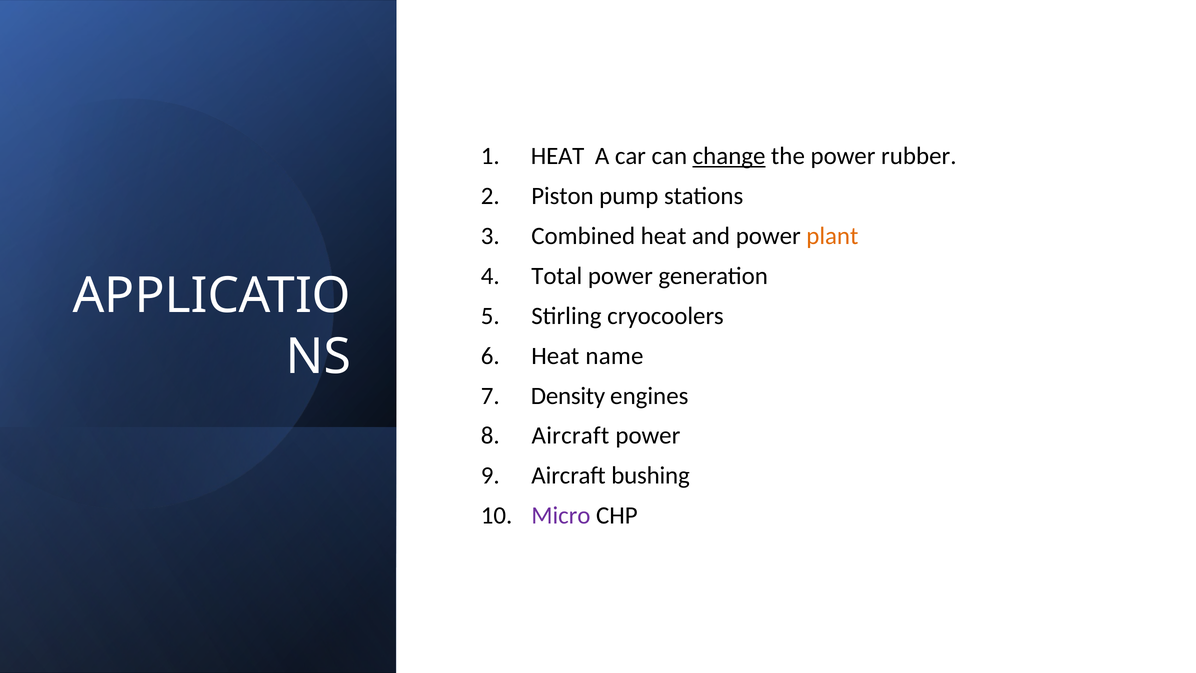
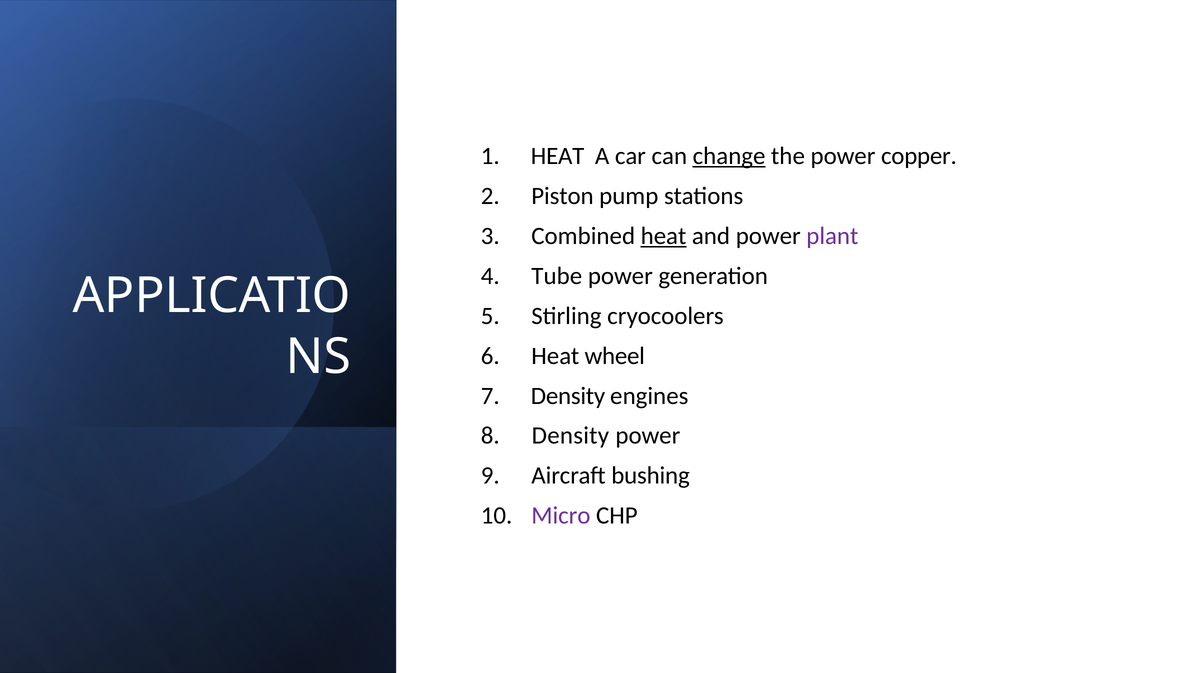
rubber: rubber -> copper
heat at (664, 236) underline: none -> present
plant colour: orange -> purple
Total: Total -> Tube
name: name -> wheel
Aircraft at (570, 436): Aircraft -> Density
